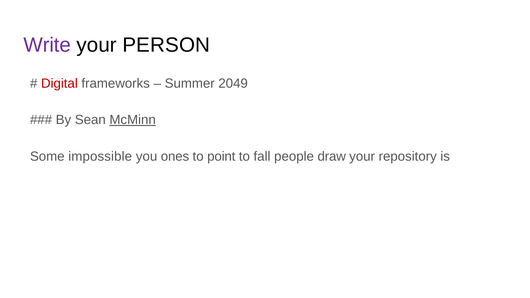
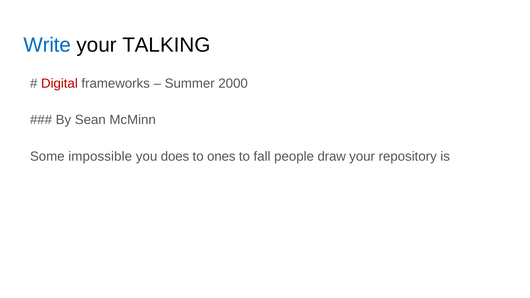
Write colour: purple -> blue
PERSON: PERSON -> TALKING
2049: 2049 -> 2000
McMinn underline: present -> none
ones: ones -> does
point: point -> ones
